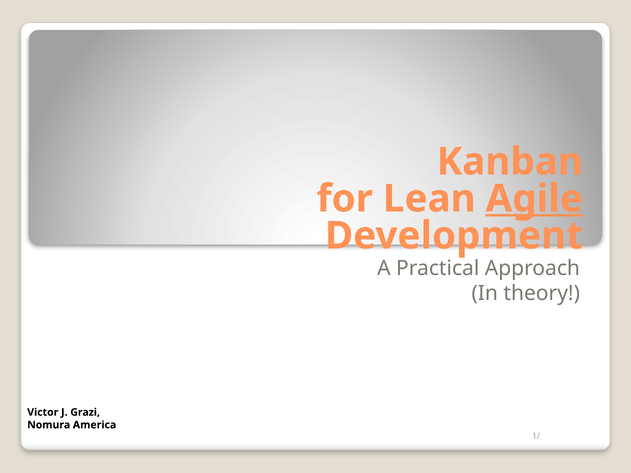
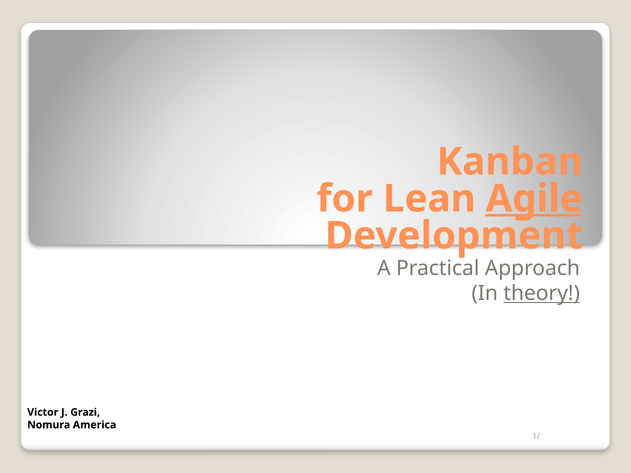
theory underline: none -> present
